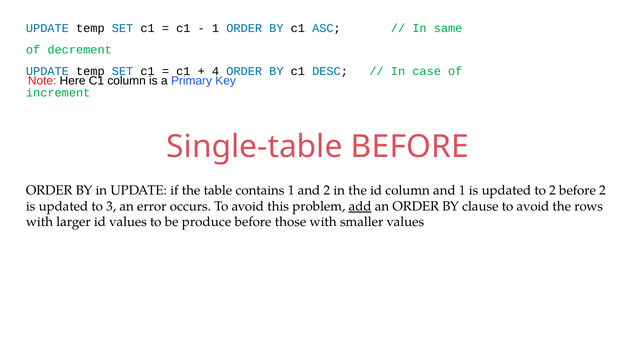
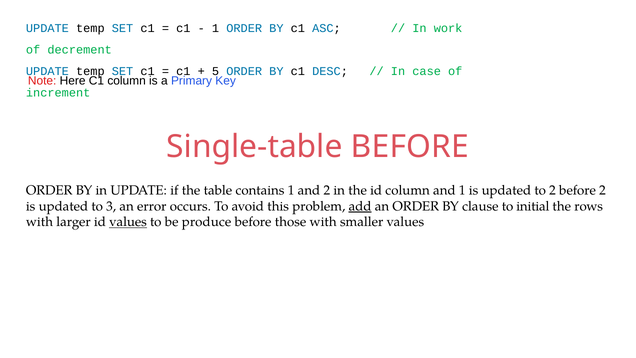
same: same -> work
4: 4 -> 5
clause to avoid: avoid -> initial
values at (128, 222) underline: none -> present
